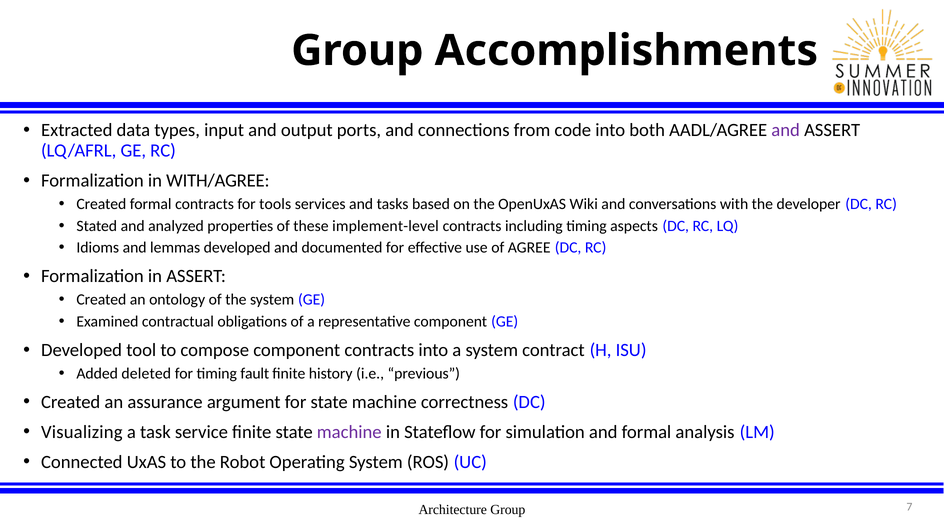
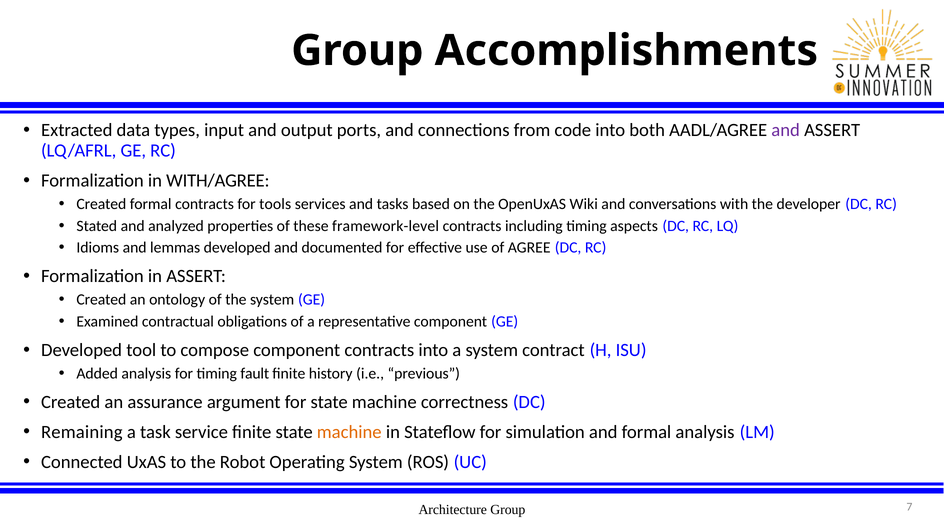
implement-level: implement-level -> framework-level
Added deleted: deleted -> analysis
Visualizing: Visualizing -> Remaining
machine at (349, 432) colour: purple -> orange
